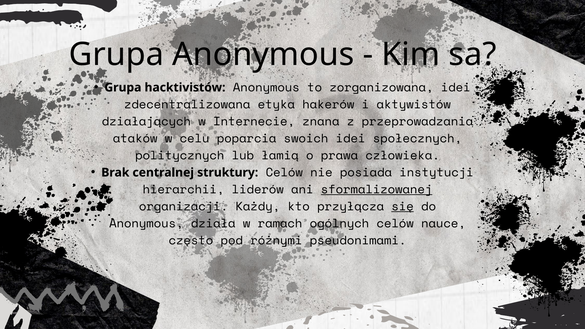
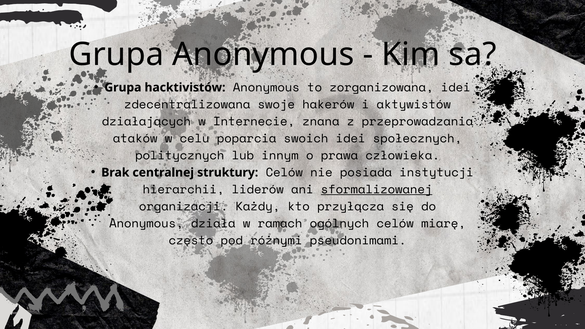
etyka: etyka -> swoje
łamią: łamią -> innym
się underline: present -> none
nauce: nauce -> miarę
